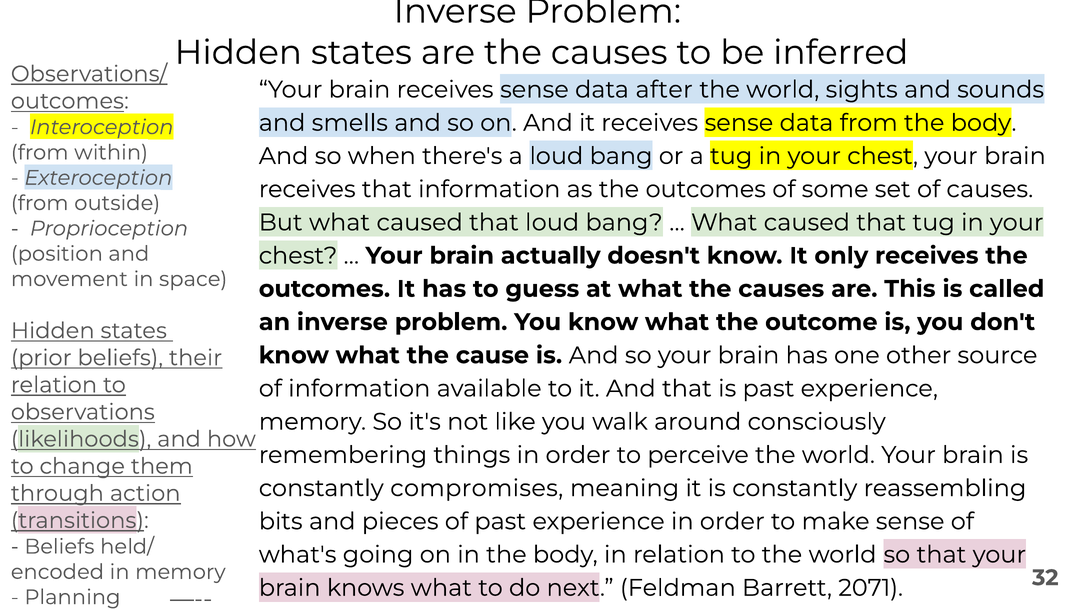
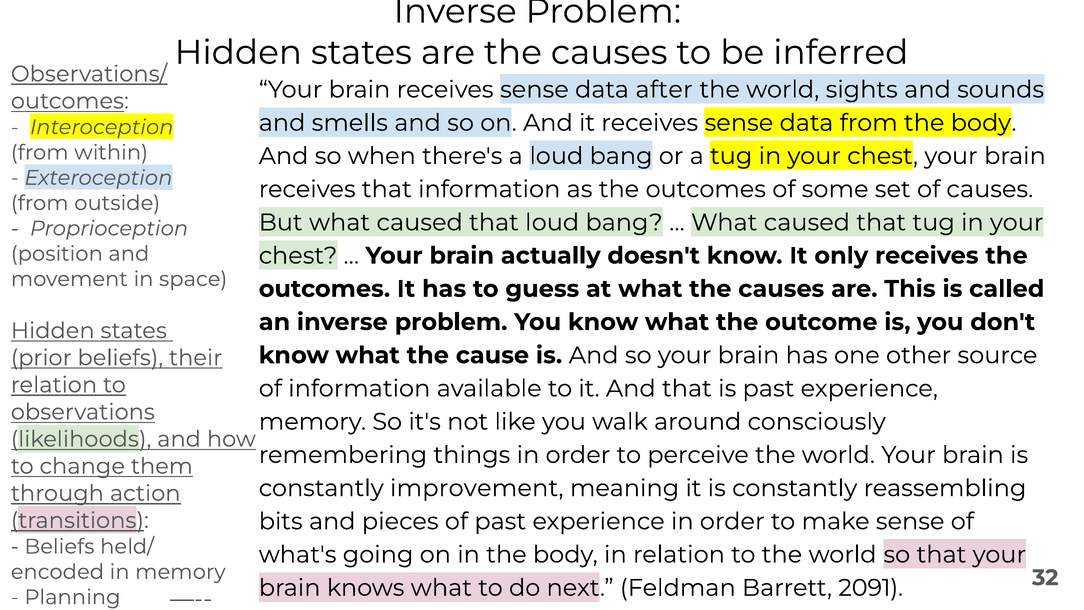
compromises: compromises -> improvement
2071: 2071 -> 2091
